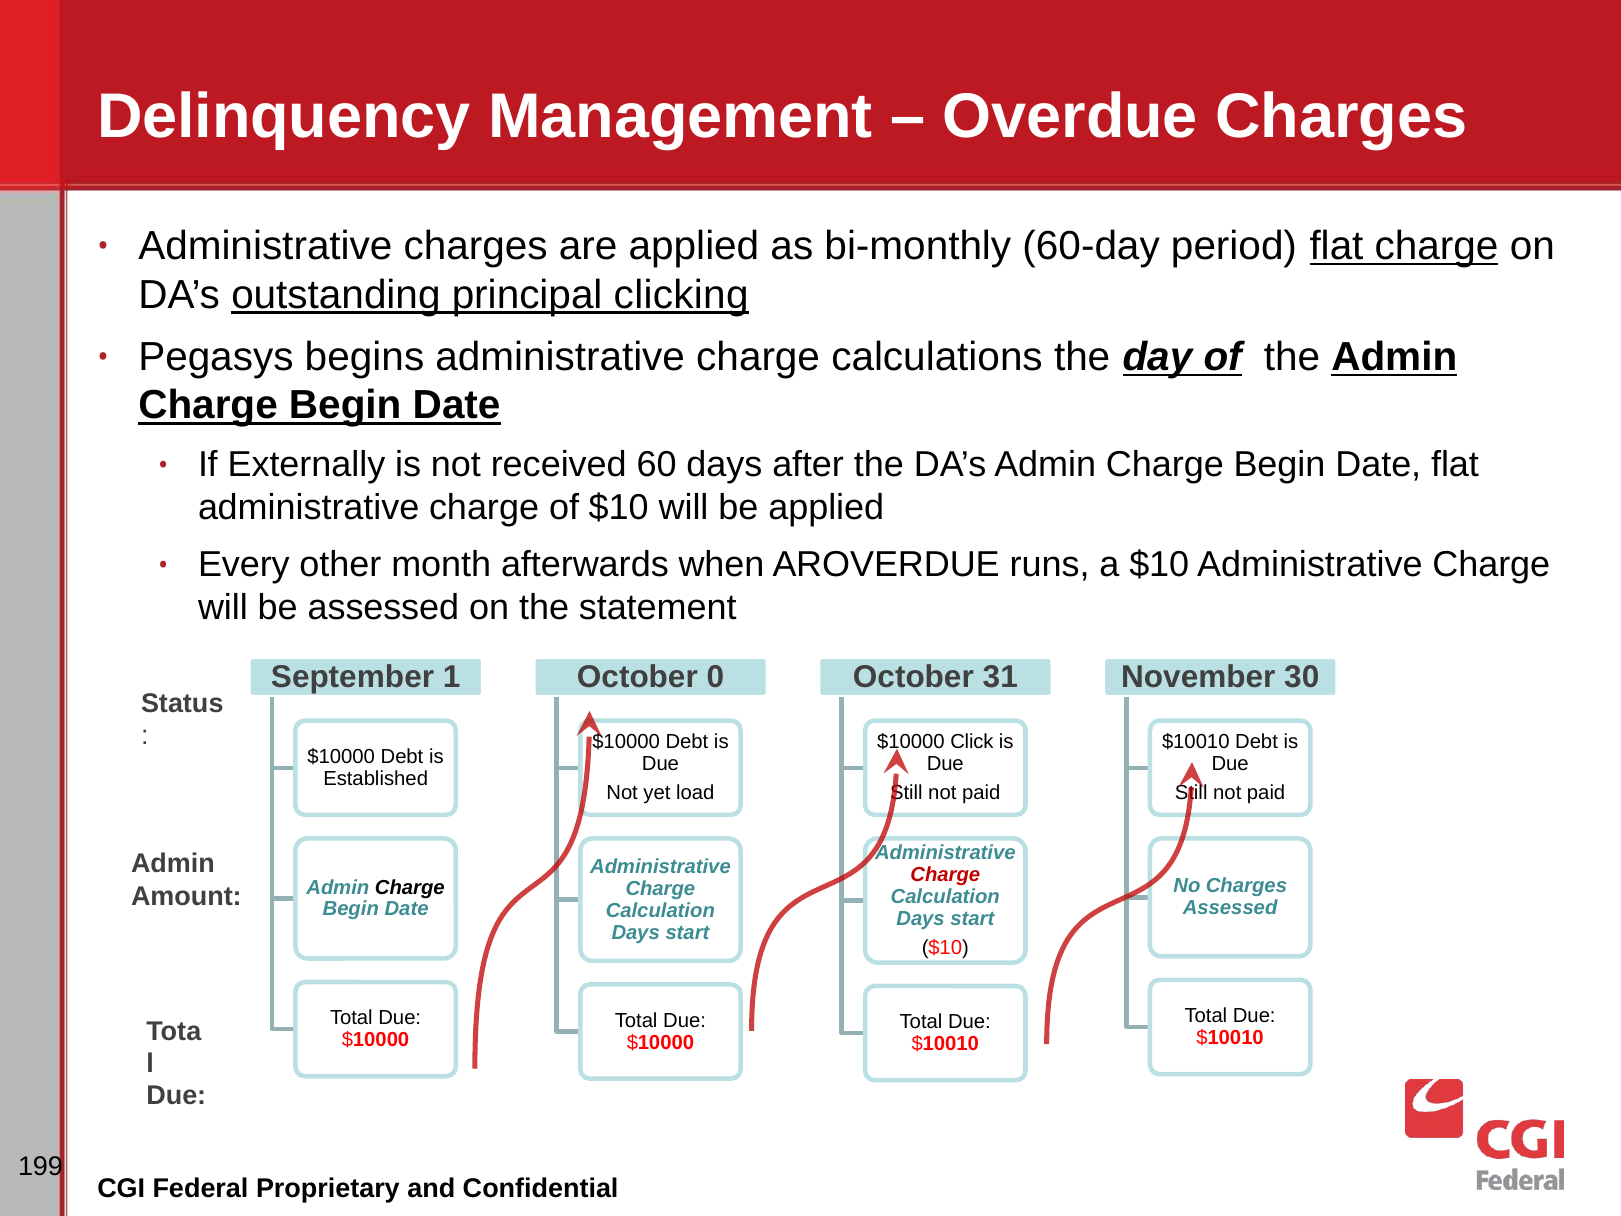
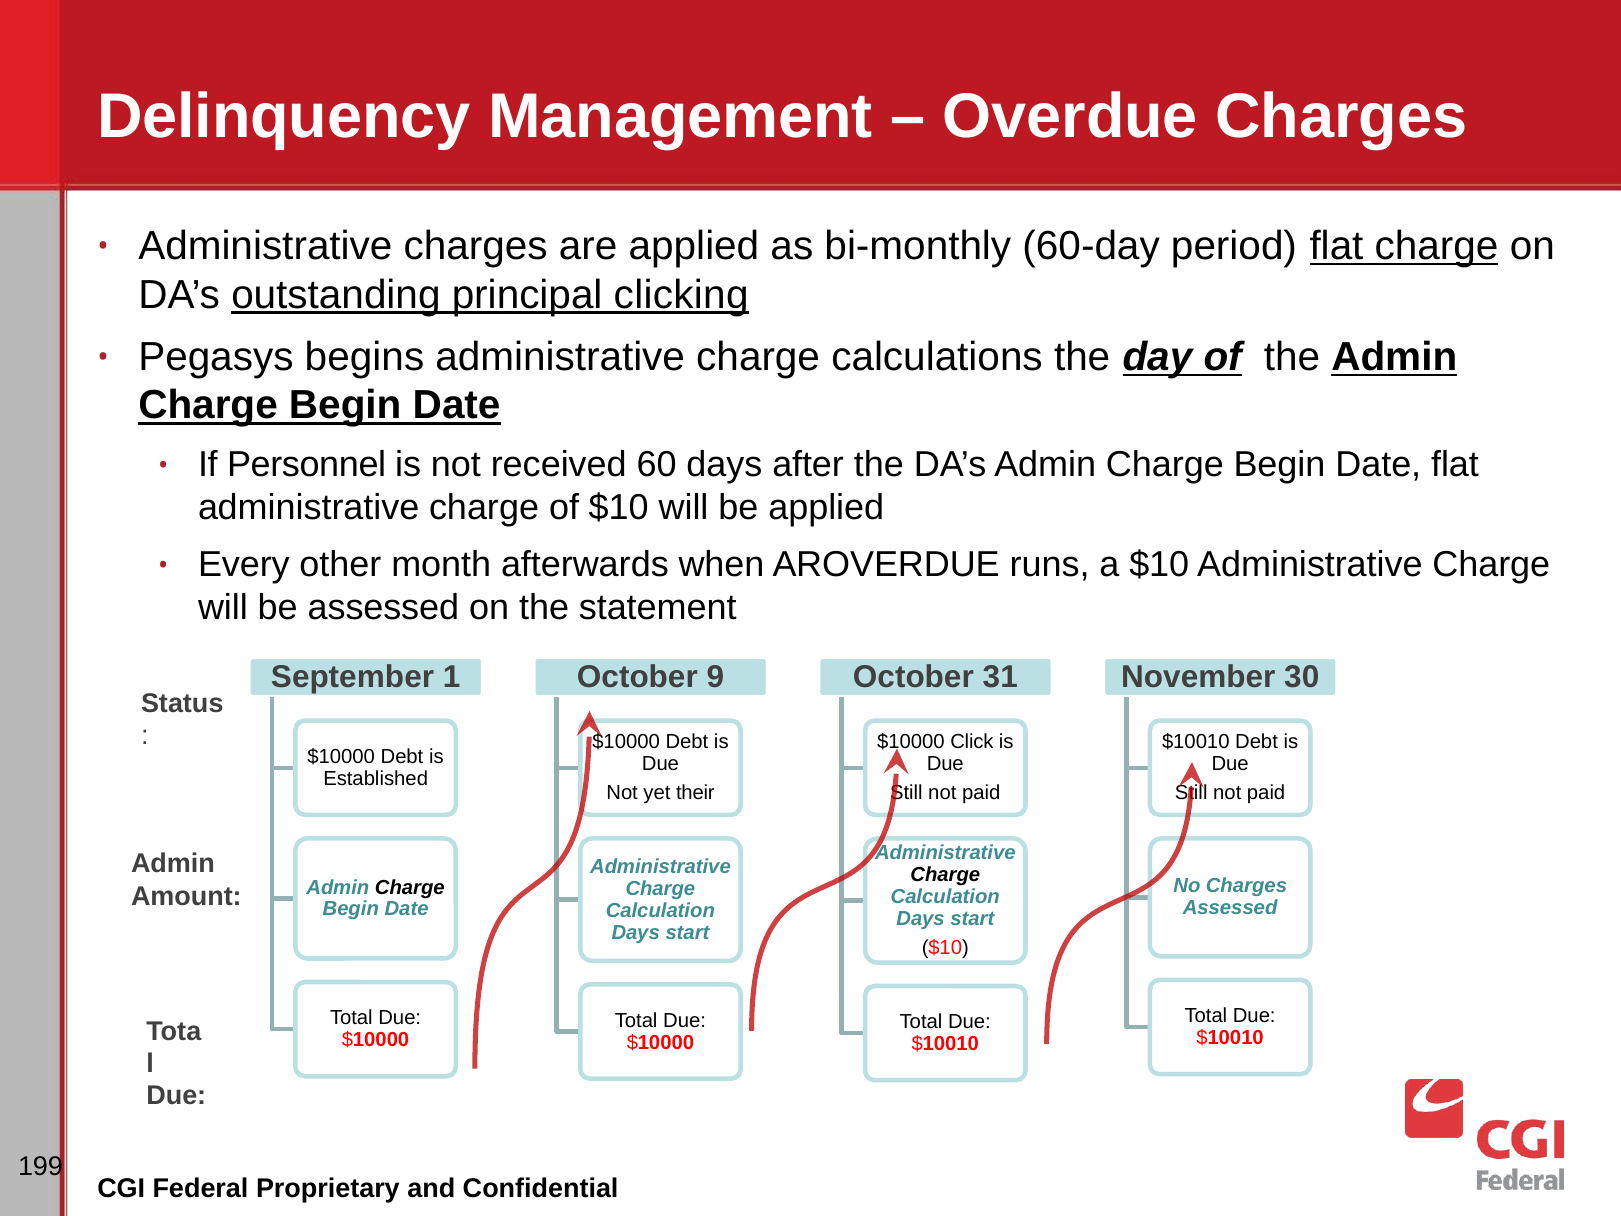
Externally: Externally -> Personnel
0: 0 -> 9
load: load -> their
Charge at (945, 875) colour: red -> black
